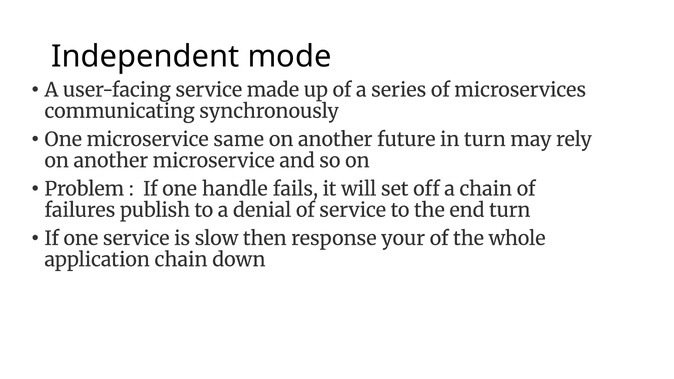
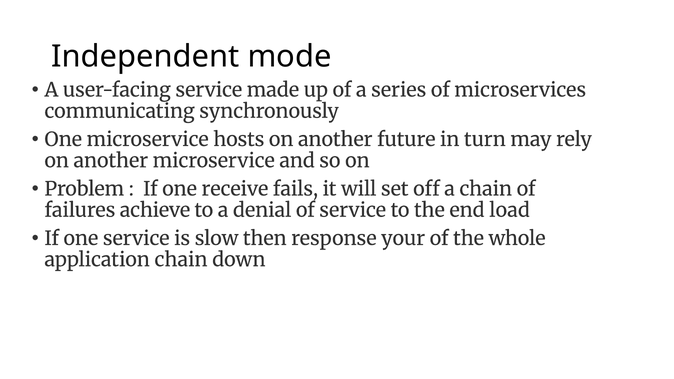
same: same -> hosts
handle: handle -> receive
publish: publish -> achieve
end turn: turn -> load
